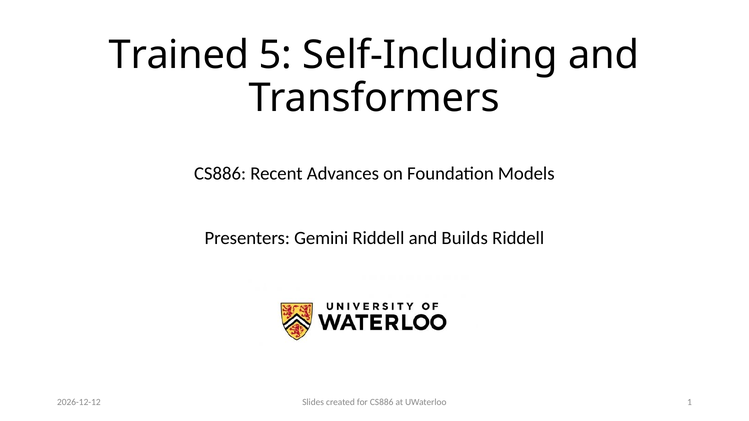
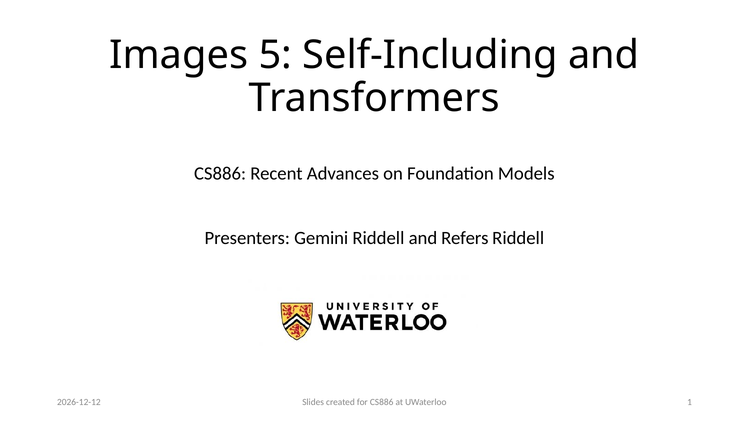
Trained: Trained -> Images
Builds: Builds -> Refers
